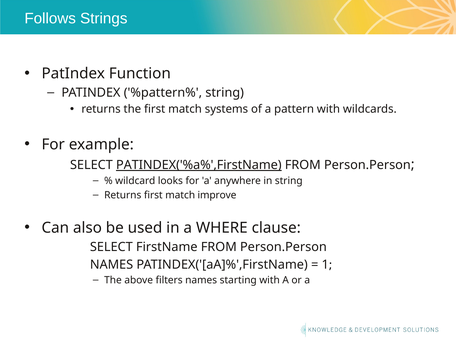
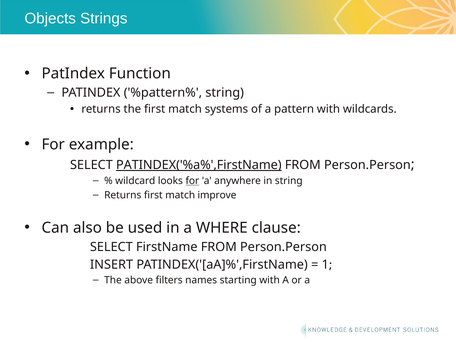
Follows: Follows -> Objects
for at (192, 181) underline: none -> present
NAMES at (112, 265): NAMES -> INSERT
